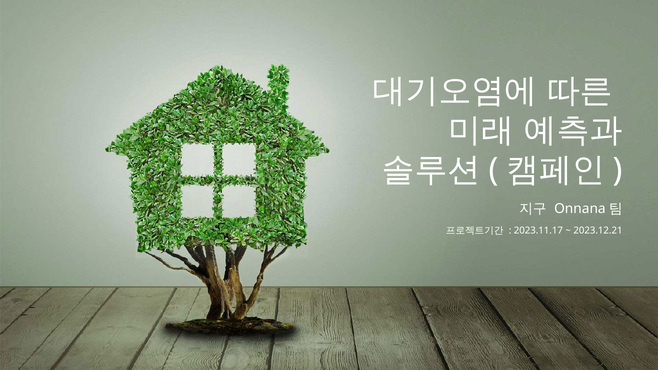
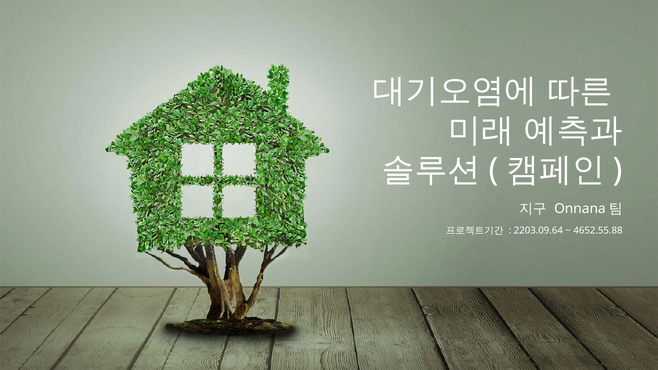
2023.11.17: 2023.11.17 -> 2203.09.64
2023.12.21: 2023.12.21 -> 4652.55.88
